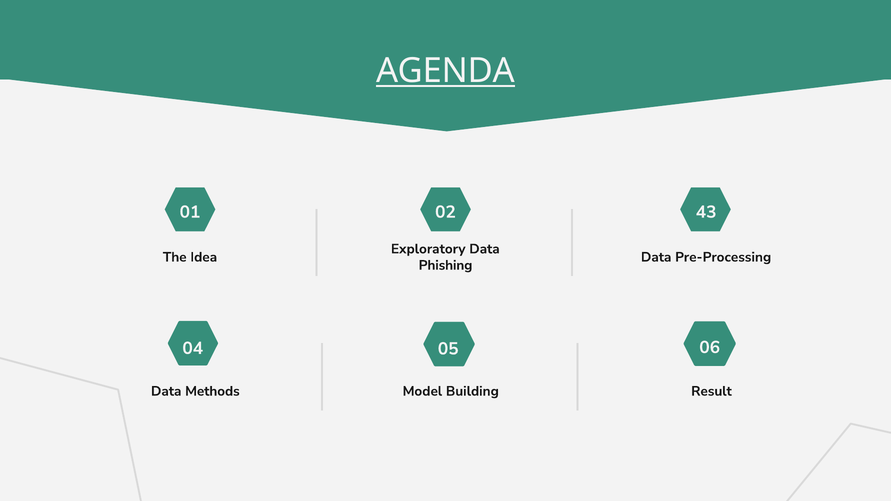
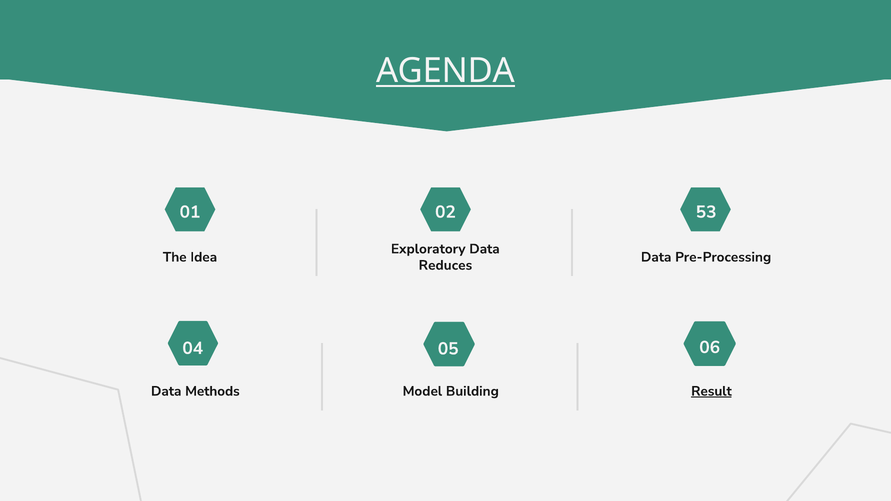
43: 43 -> 53
Phishing: Phishing -> Reduces
Result underline: none -> present
